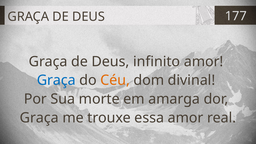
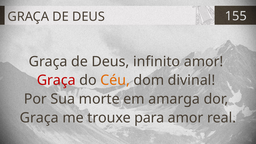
177: 177 -> 155
Graça at (56, 80) colour: blue -> red
essa: essa -> para
